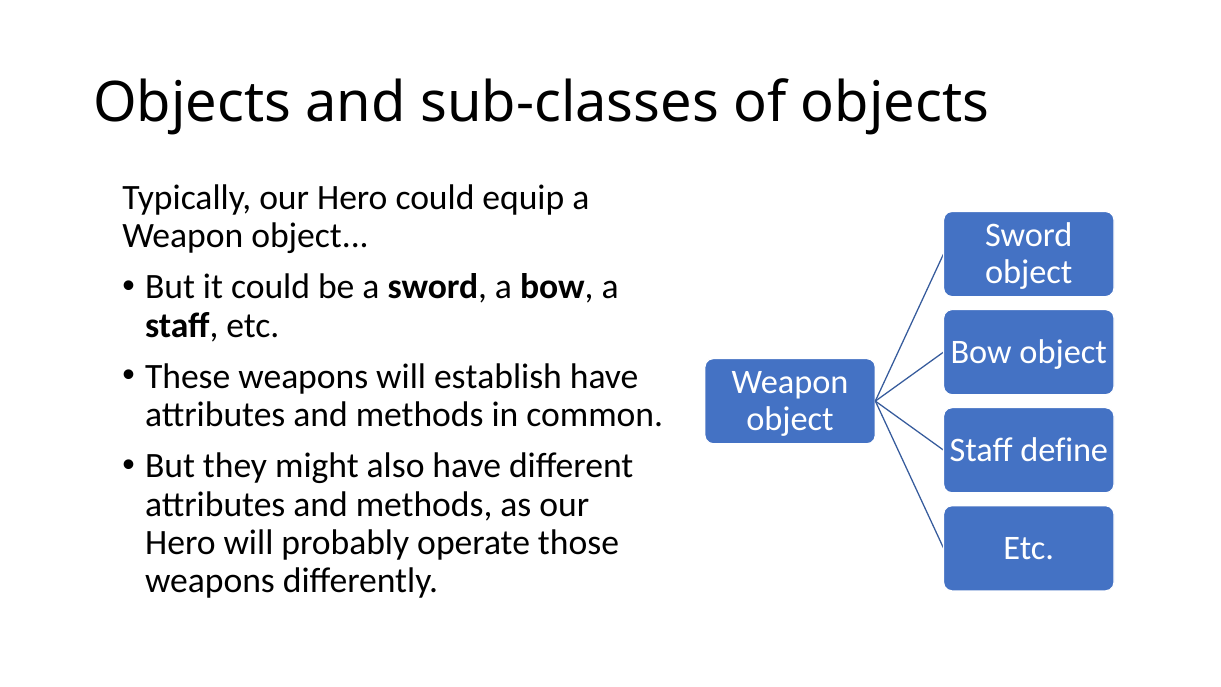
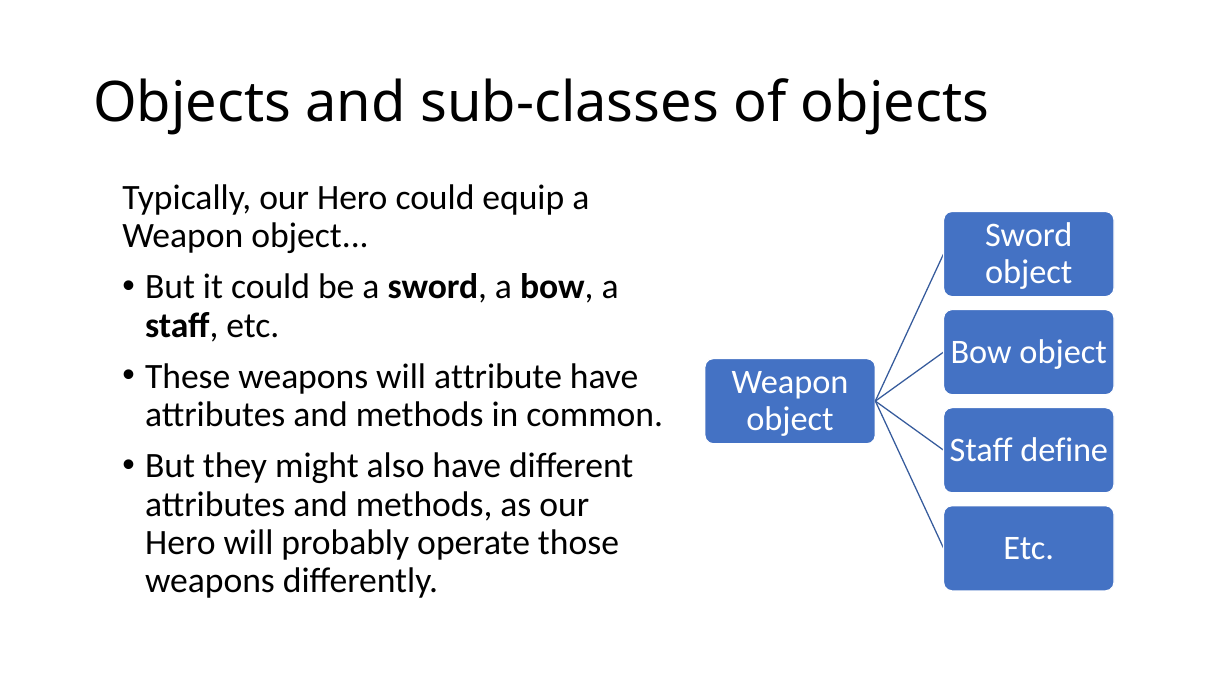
establish: establish -> attribute
